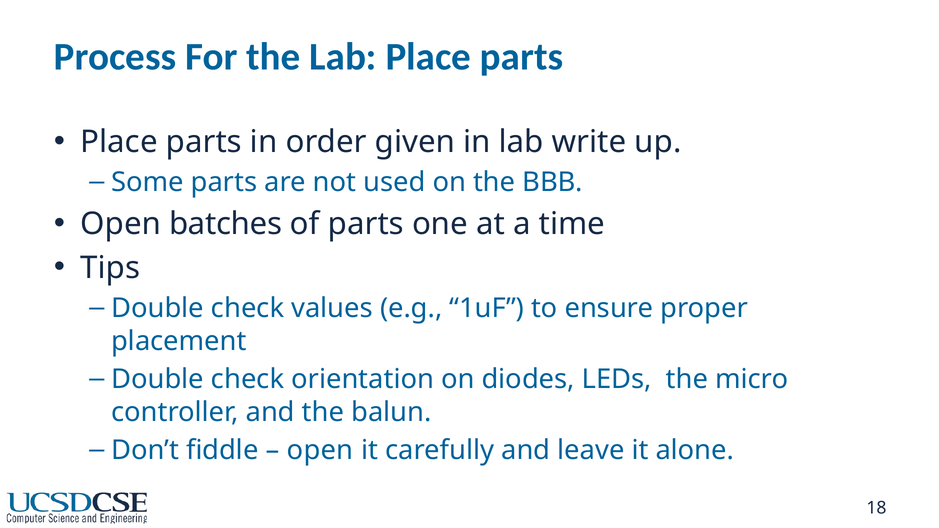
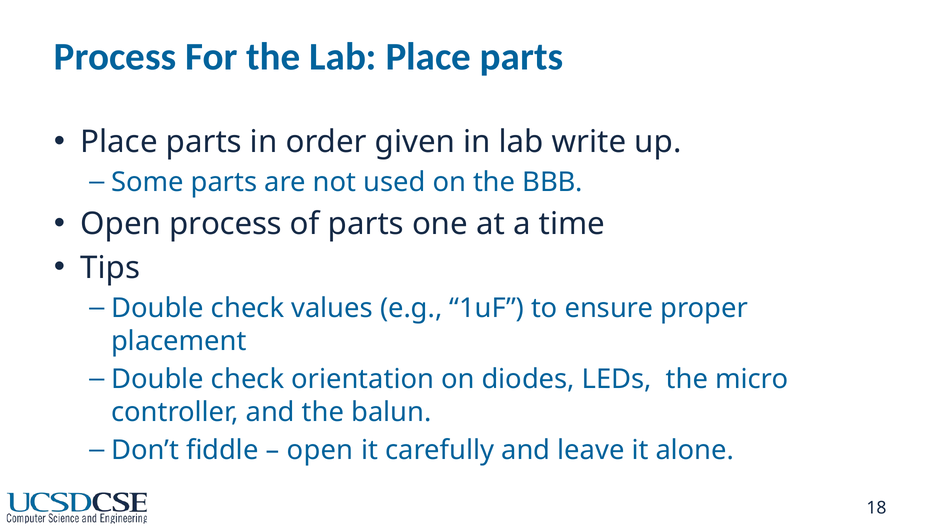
Open batches: batches -> process
